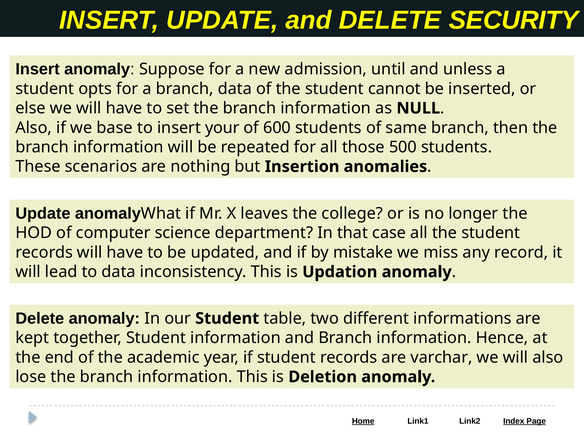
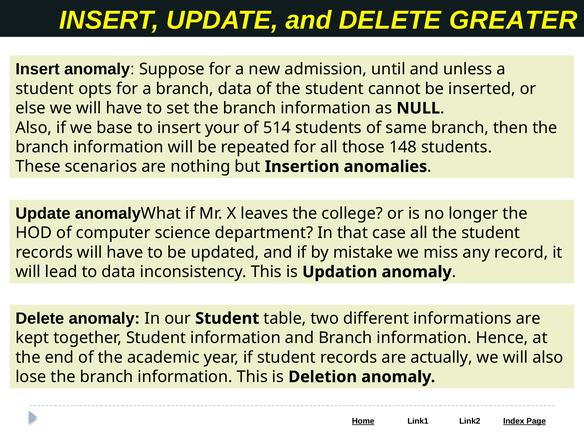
SECURITY: SECURITY -> GREATER
600: 600 -> 514
500: 500 -> 148
varchar: varchar -> actually
